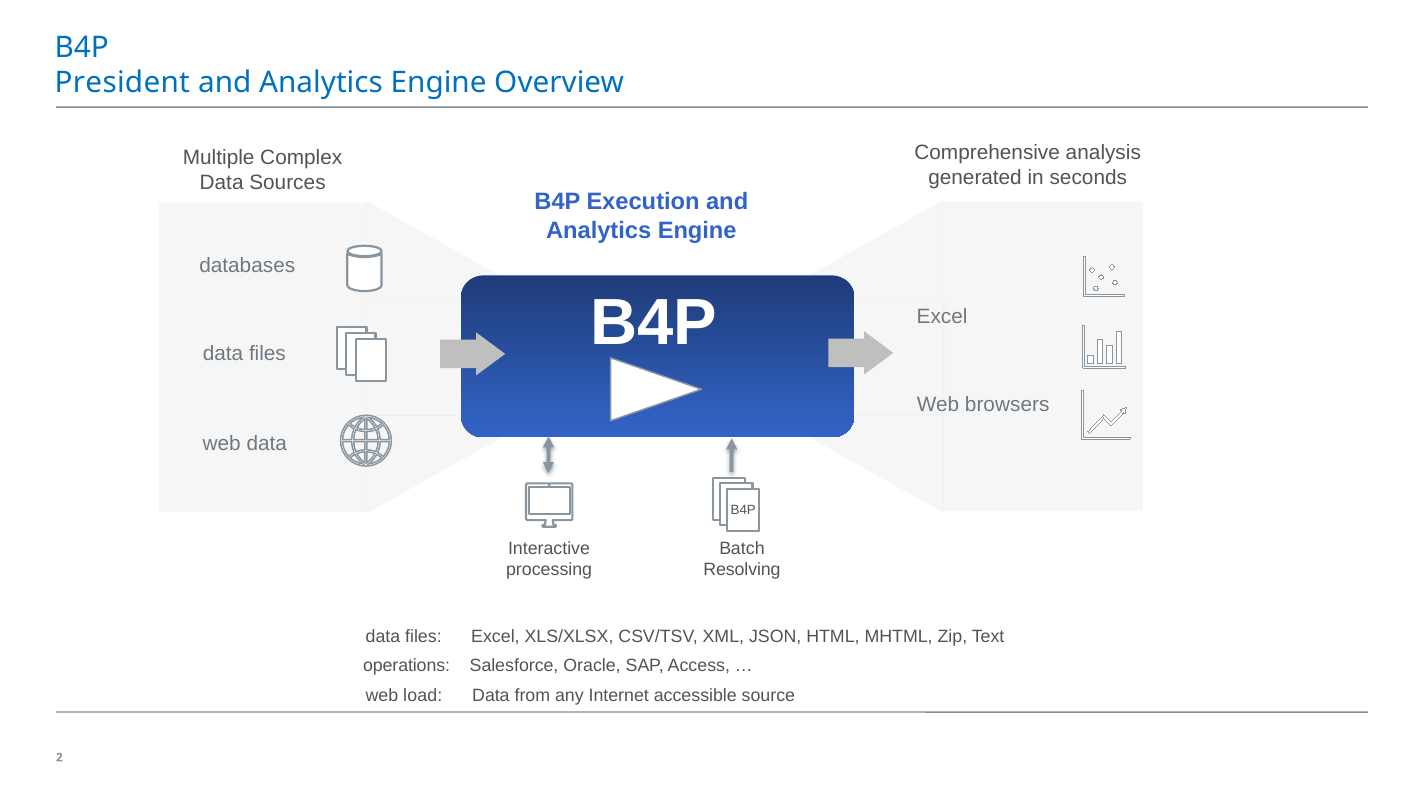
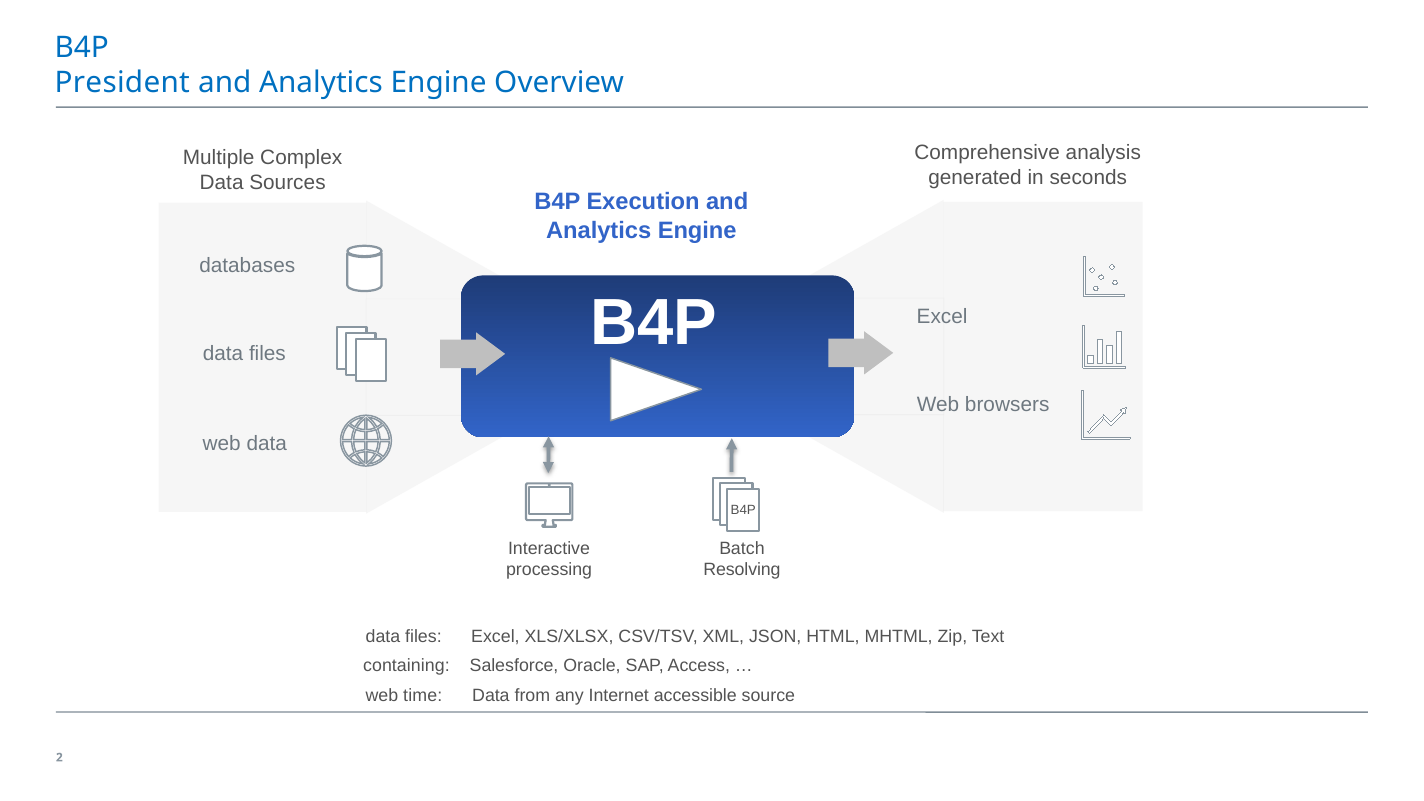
operations: operations -> containing
load: load -> time
